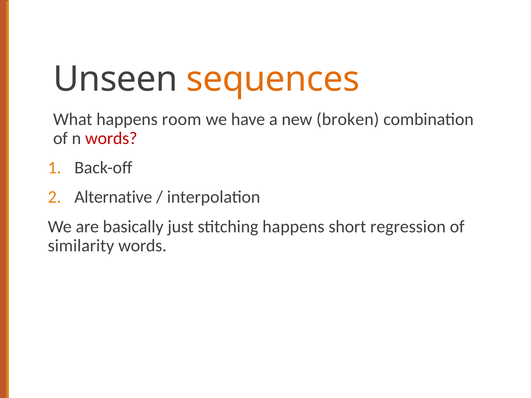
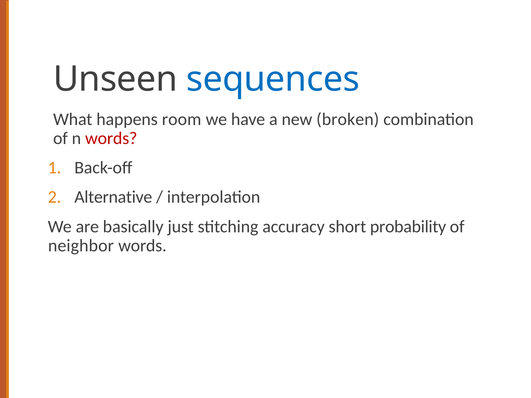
sequences colour: orange -> blue
stitching happens: happens -> accuracy
regression: regression -> probability
similarity: similarity -> neighbor
